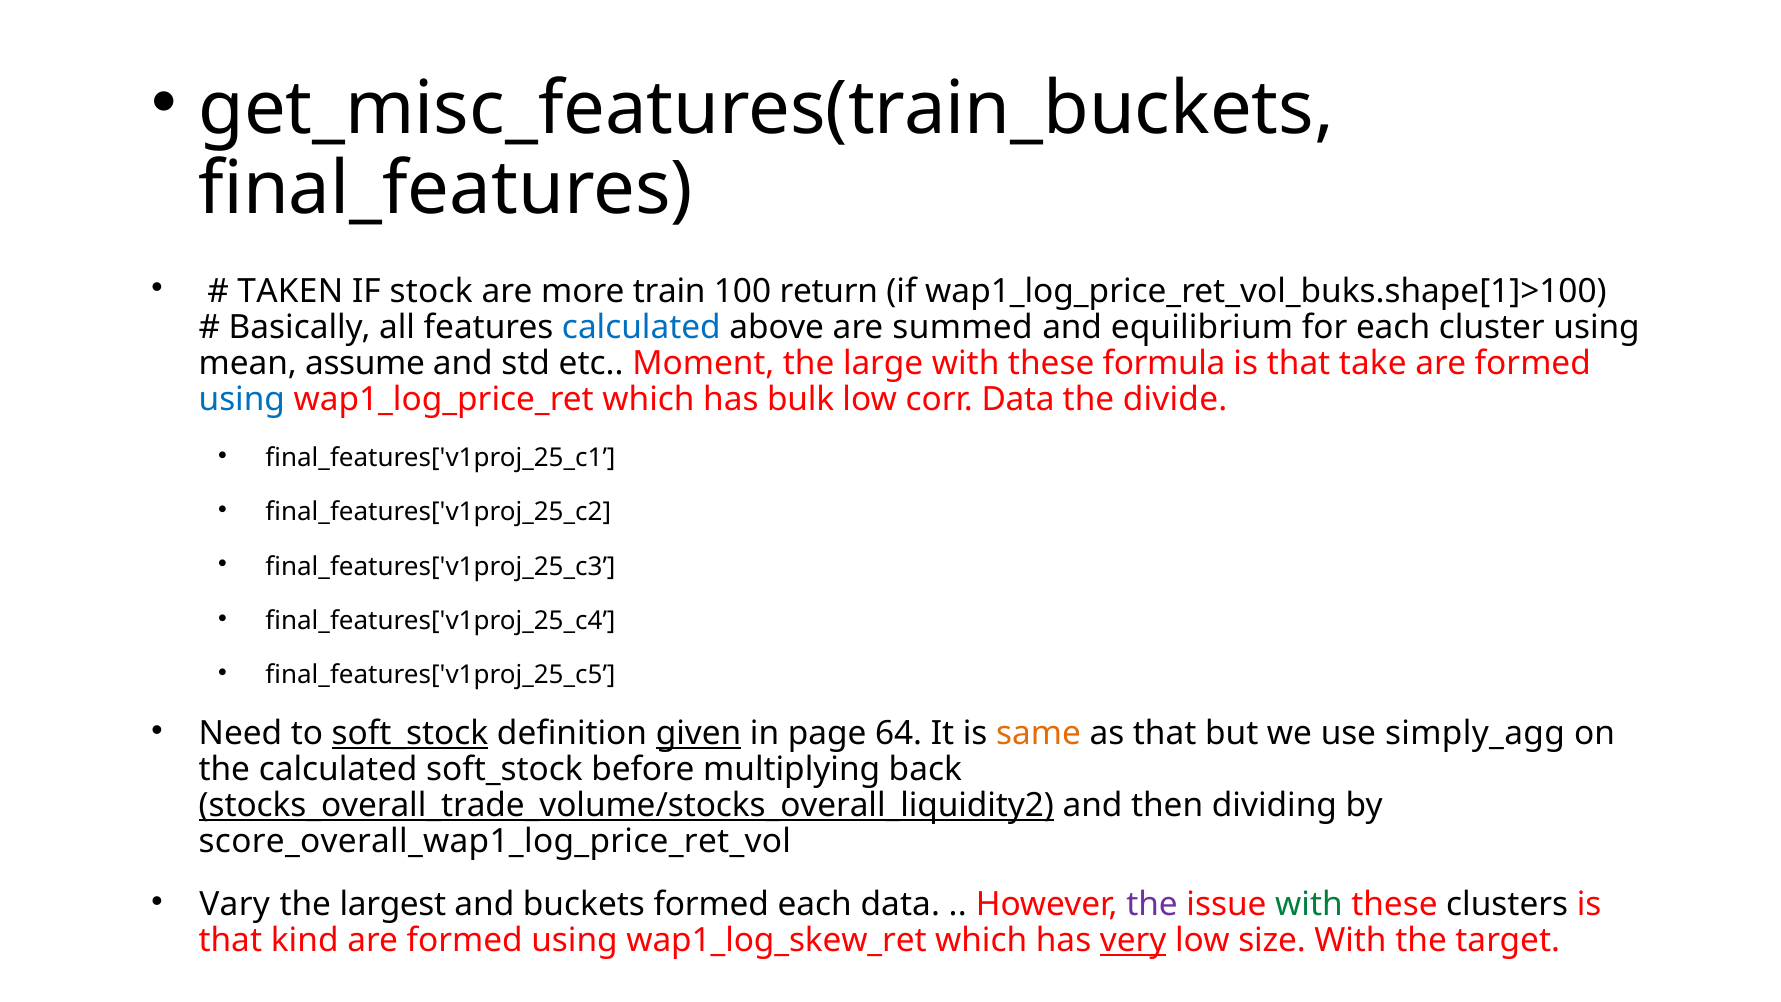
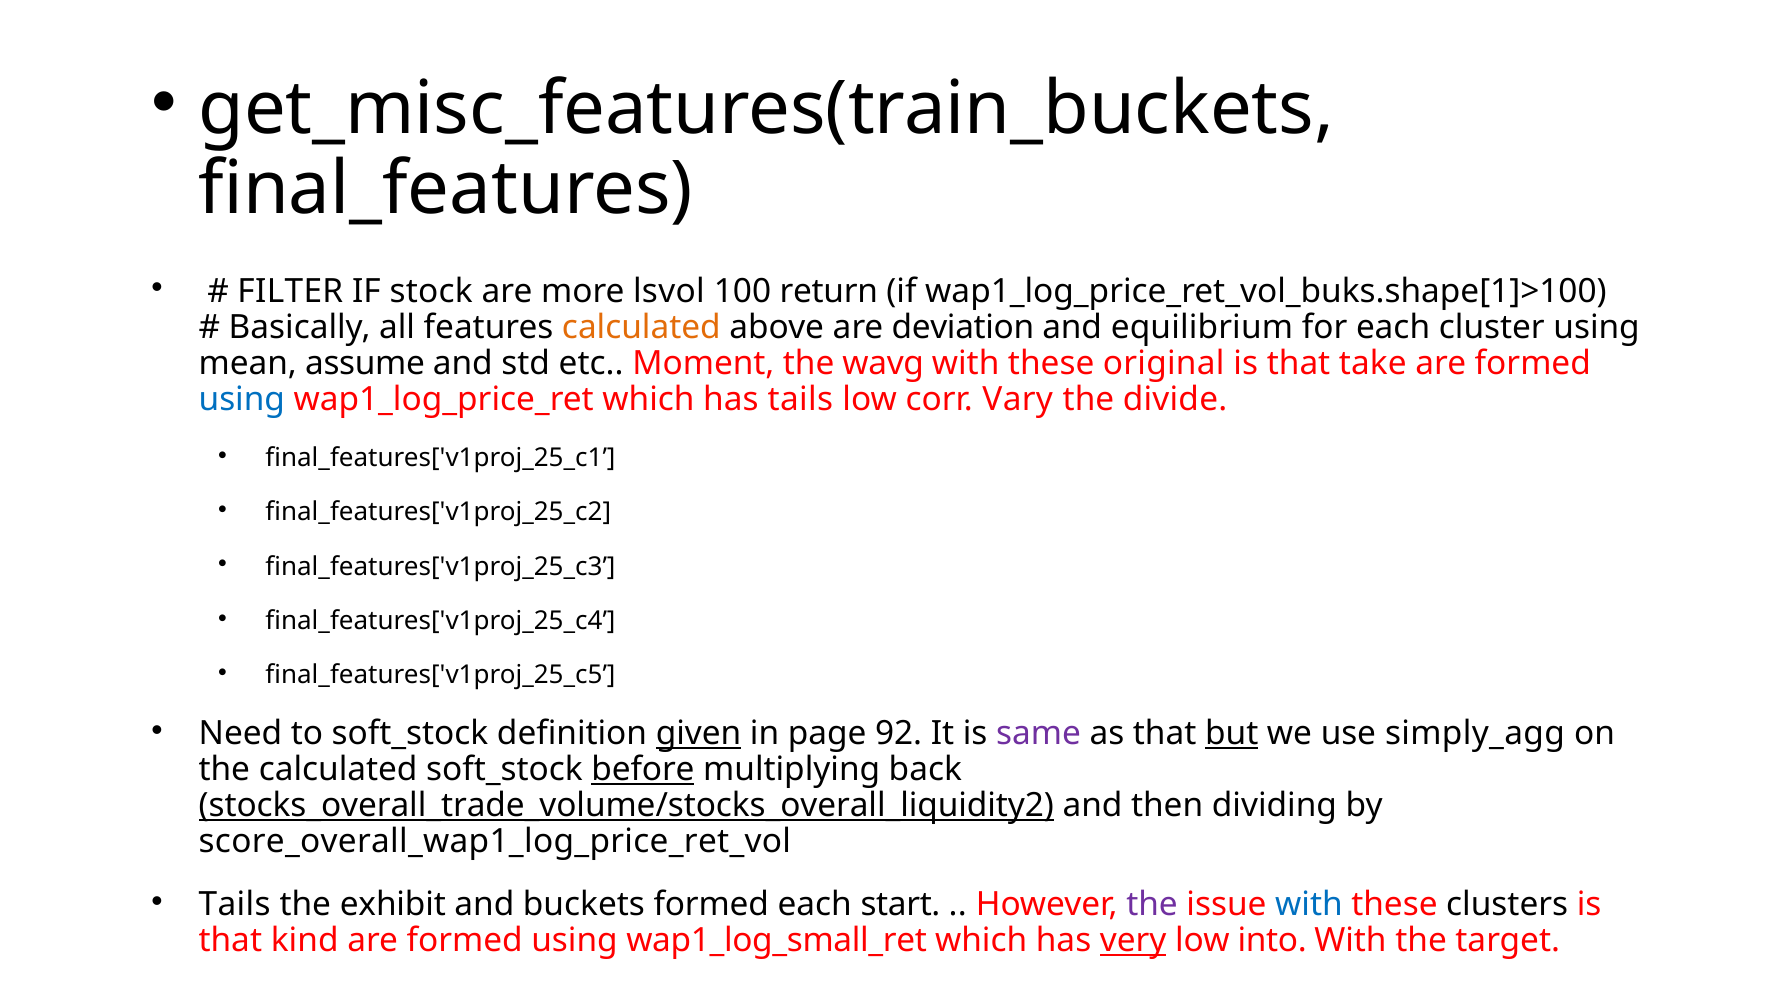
TAKEN: TAKEN -> FILTER
train: train -> lsvol
calculated at (641, 327) colour: blue -> orange
summed: summed -> deviation
large: large -> wavg
formula: formula -> original
has bulk: bulk -> tails
corr Data: Data -> Vary
soft_stock at (410, 734) underline: present -> none
64: 64 -> 92
same colour: orange -> purple
but underline: none -> present
before underline: none -> present
Vary at (235, 904): Vary -> Tails
largest: largest -> exhibit
each data: data -> start
with at (1309, 904) colour: green -> blue
wap1_log_skew_ret: wap1_log_skew_ret -> wap1_log_small_ret
size: size -> into
